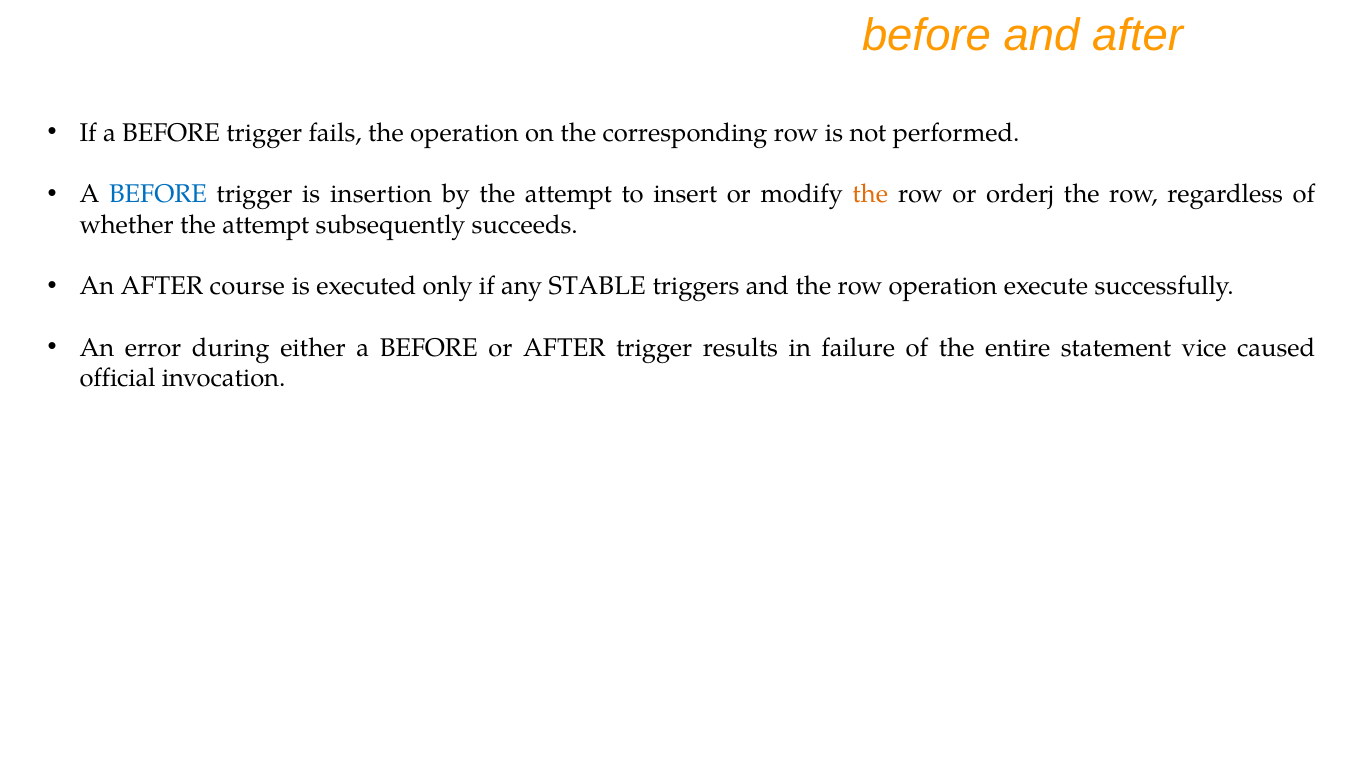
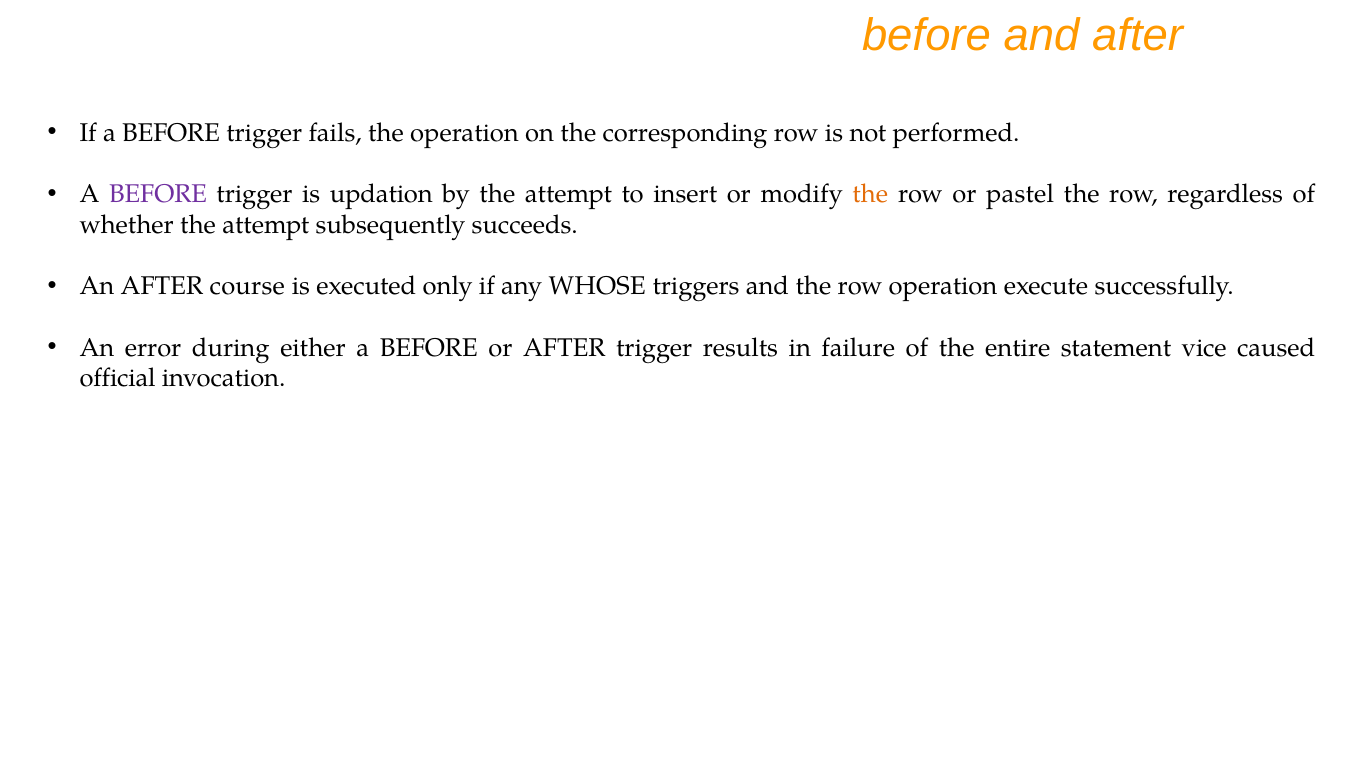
BEFORE at (158, 194) colour: blue -> purple
insertion: insertion -> updation
orderj: orderj -> pastel
STABLE: STABLE -> WHOSE
